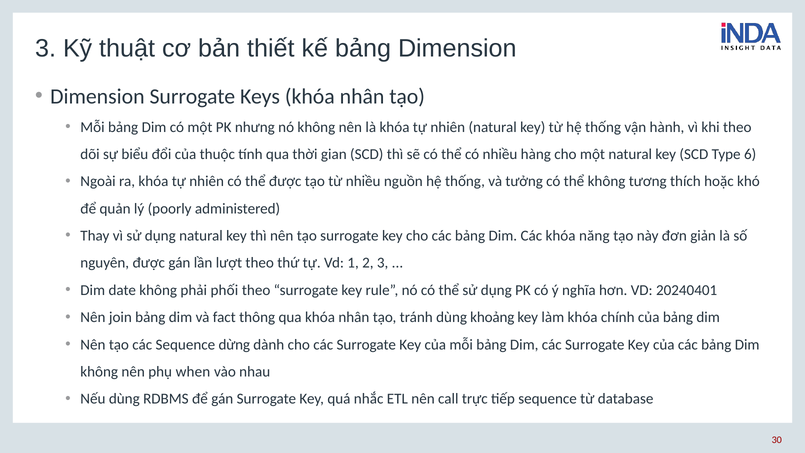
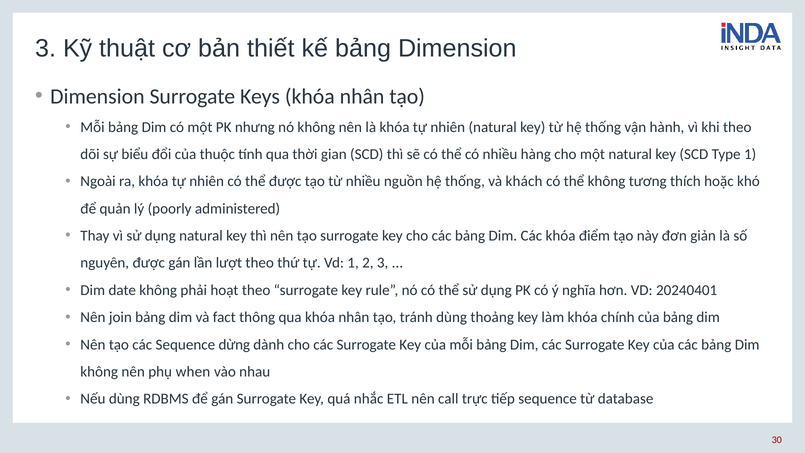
Type 6: 6 -> 1
tưởng: tưởng -> khách
năng: năng -> điểm
phối: phối -> hoạt
khoảng: khoảng -> thoảng
